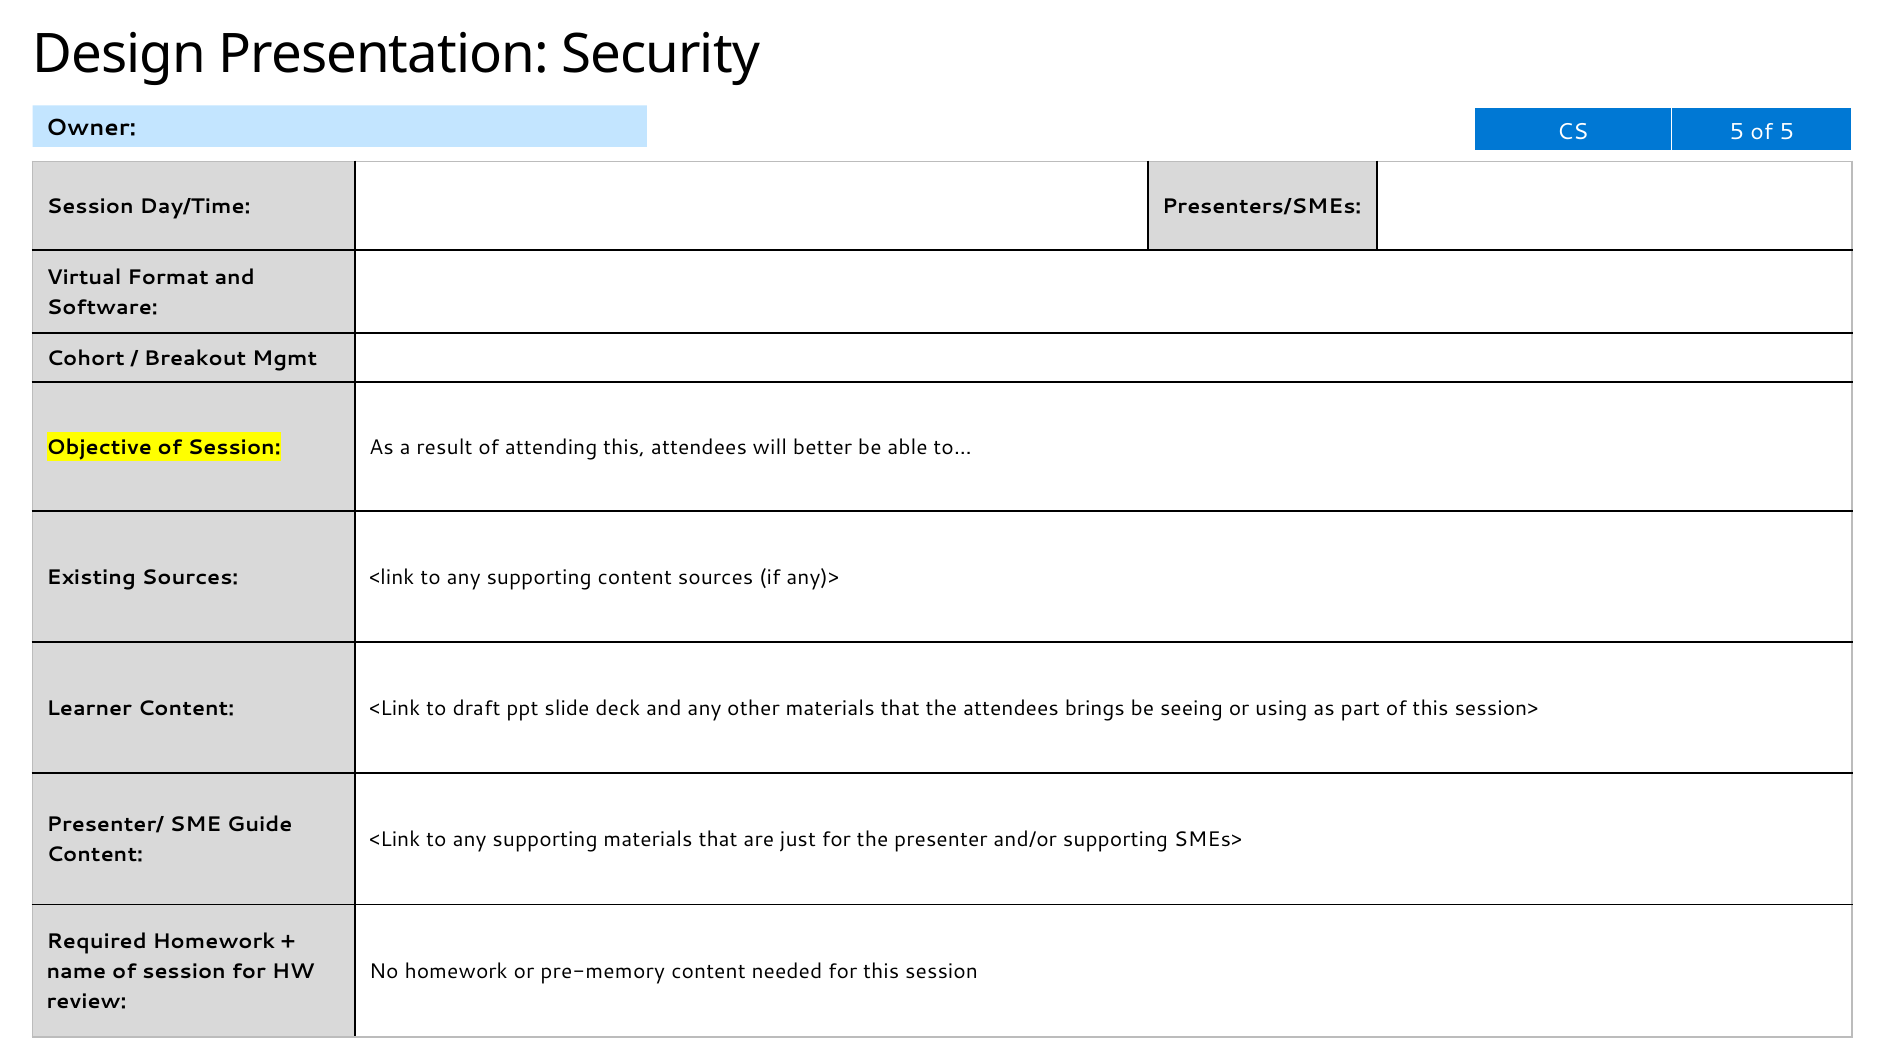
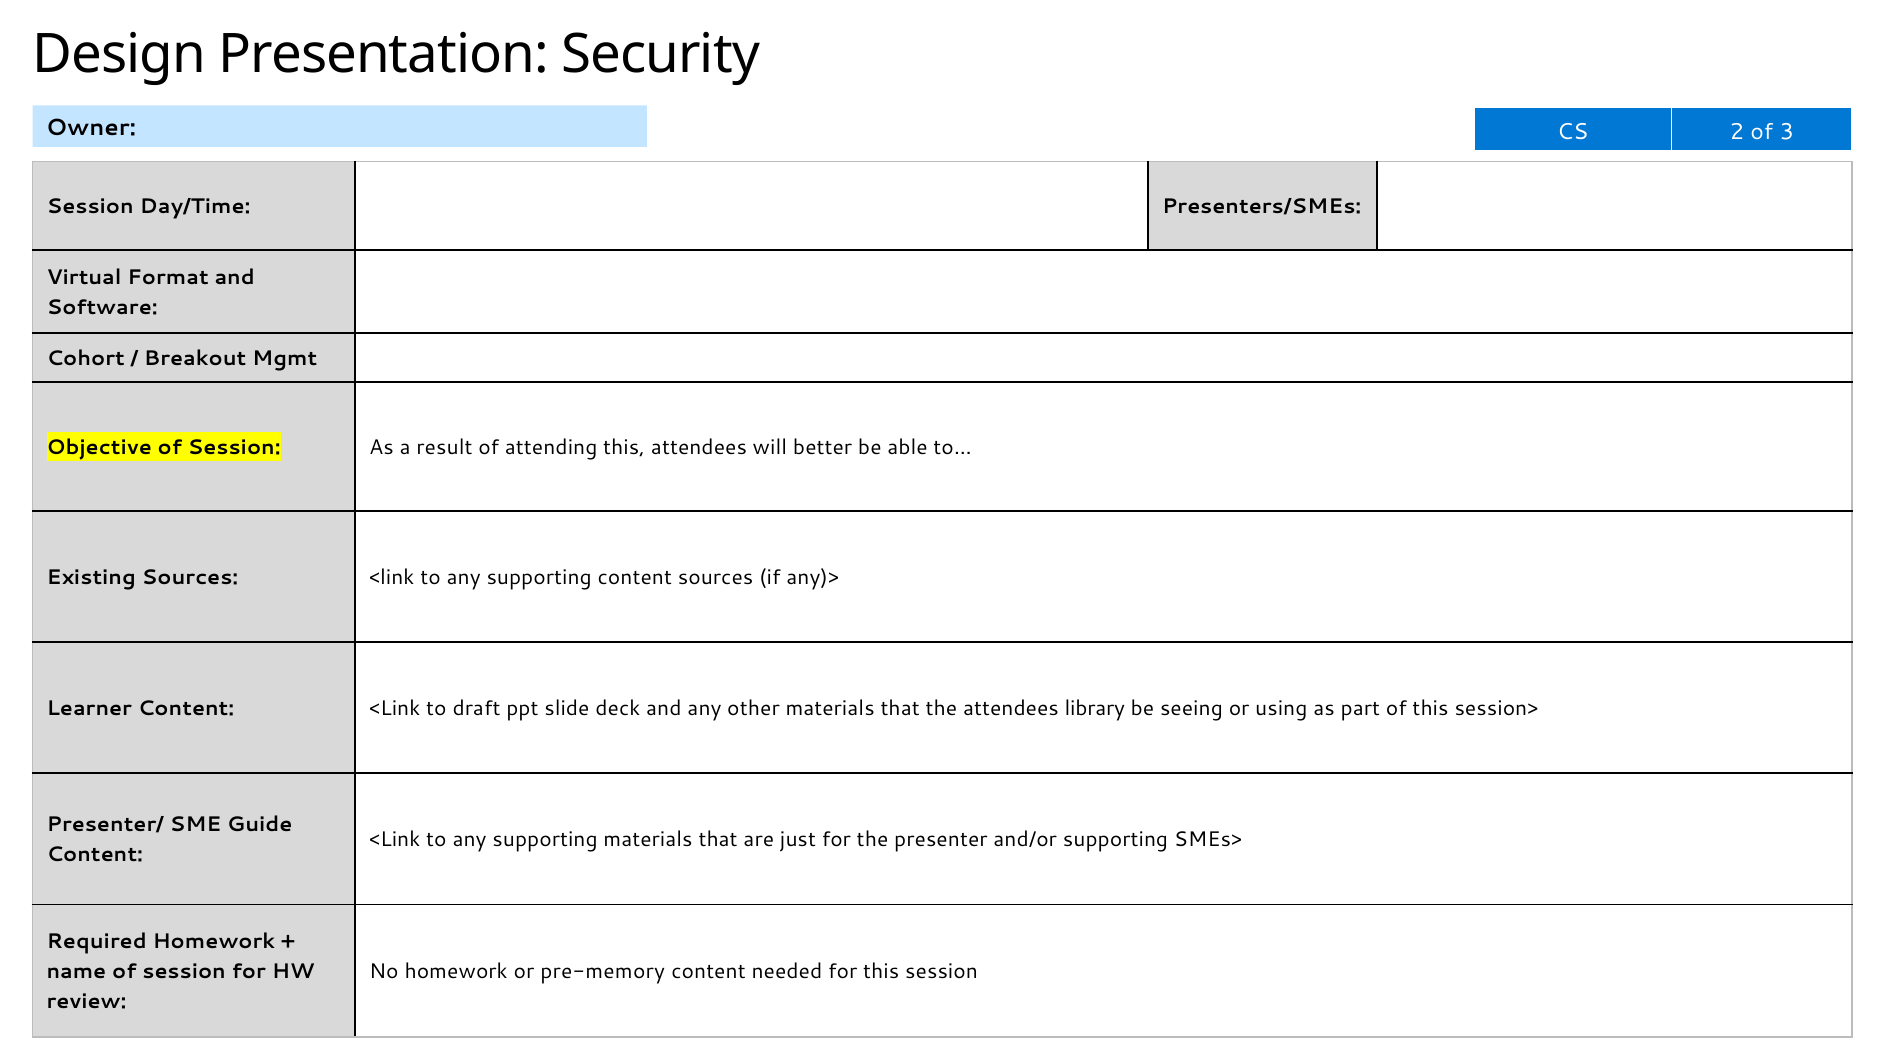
CS 5: 5 -> 2
of 5: 5 -> 3
brings: brings -> library
